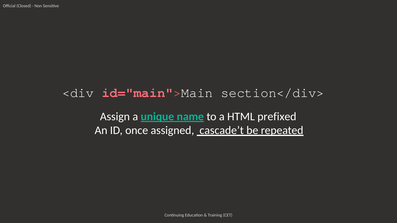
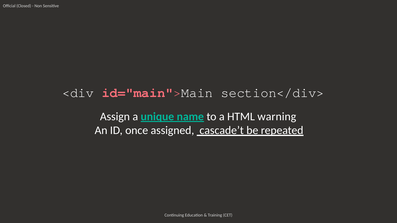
prefixed: prefixed -> warning
